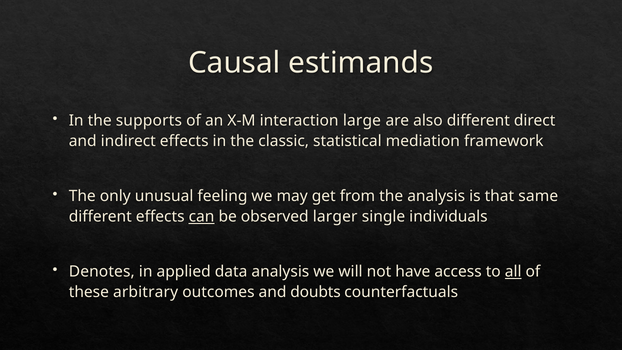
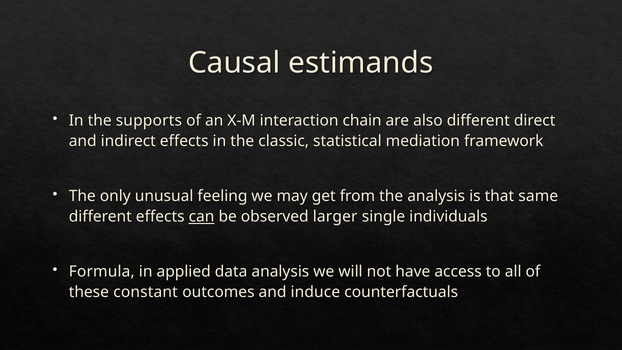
large: large -> chain
Denotes: Denotes -> Formula
all underline: present -> none
arbitrary: arbitrary -> constant
doubts: doubts -> induce
